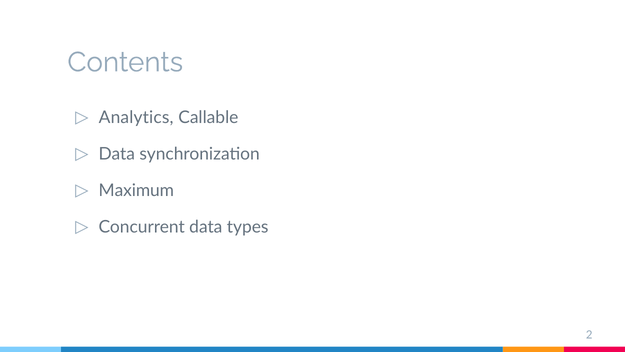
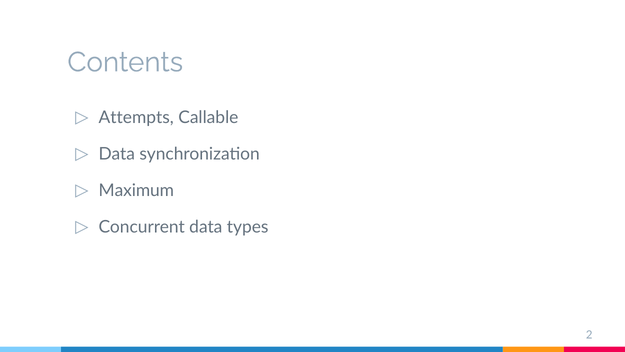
Analytics: Analytics -> Attempts
